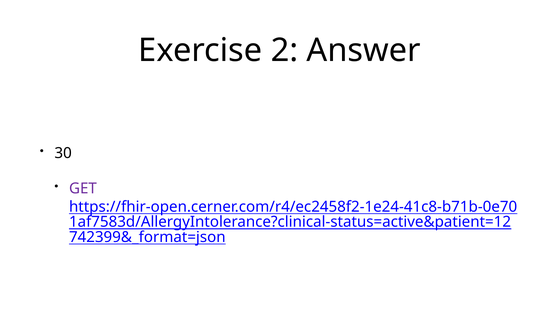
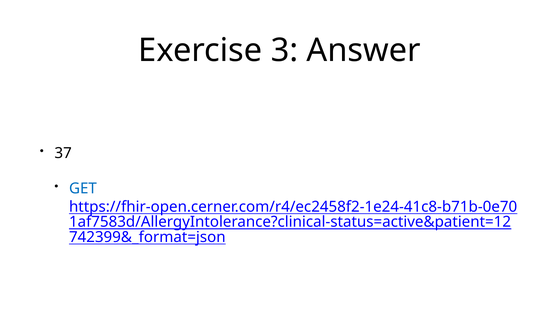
2: 2 -> 3
30: 30 -> 37
GET colour: purple -> blue
